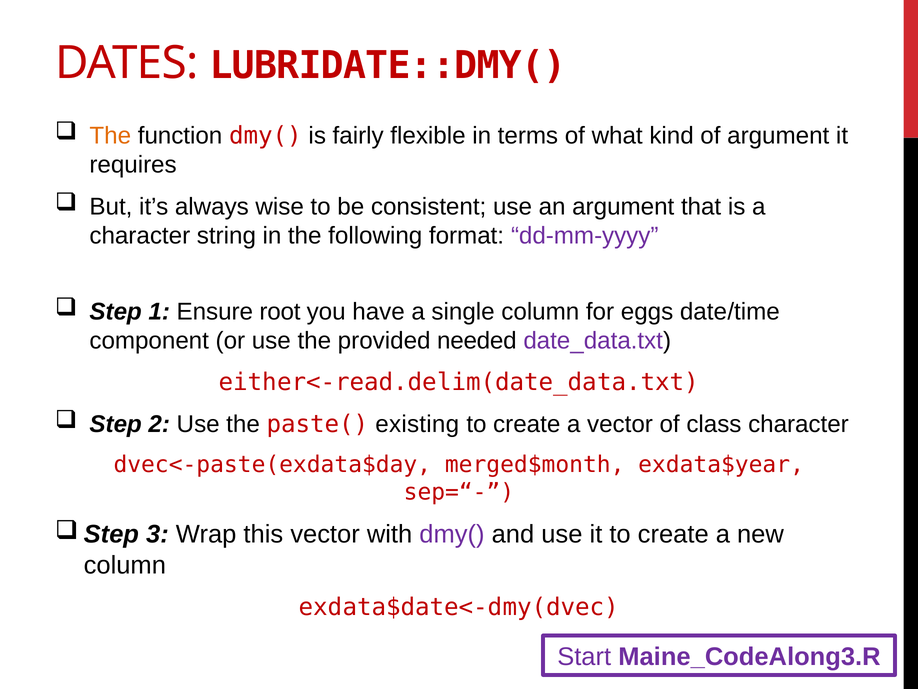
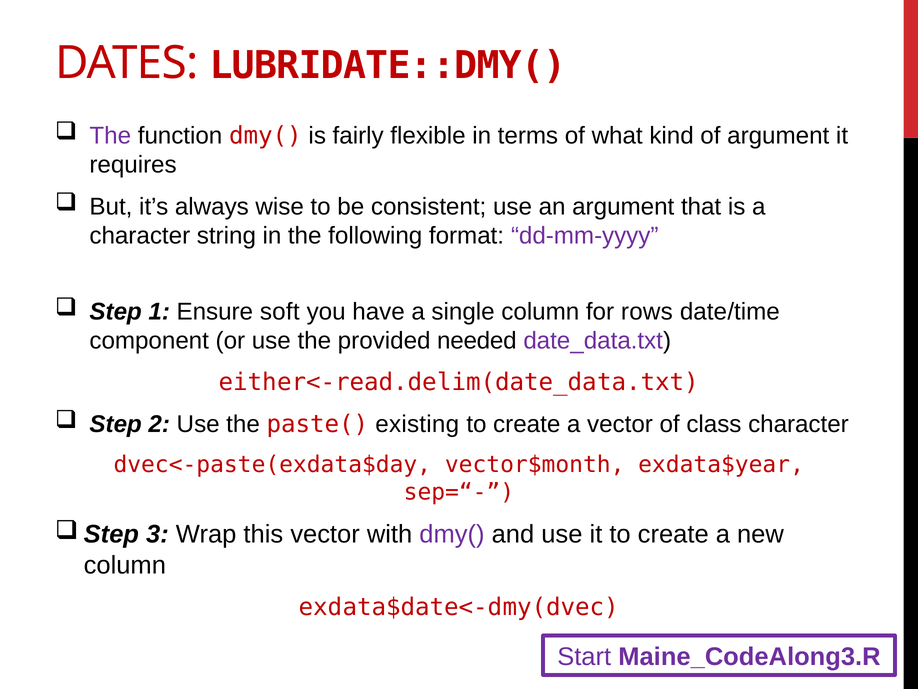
The at (110, 136) colour: orange -> purple
root: root -> soft
eggs: eggs -> rows
merged$month: merged$month -> vector$month
